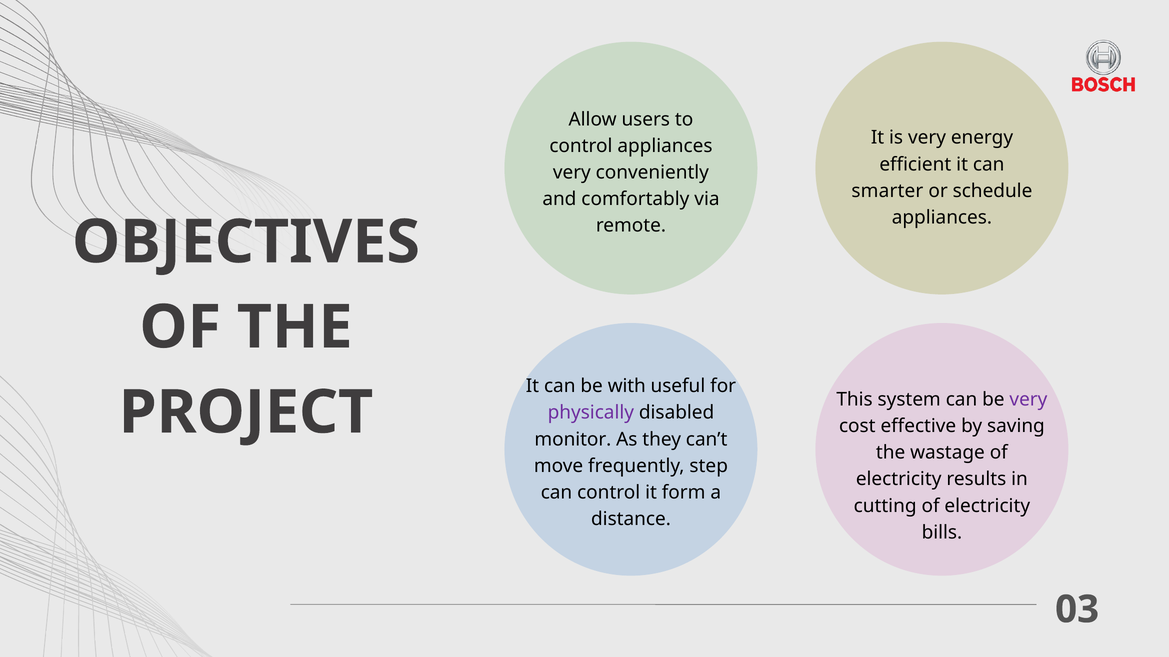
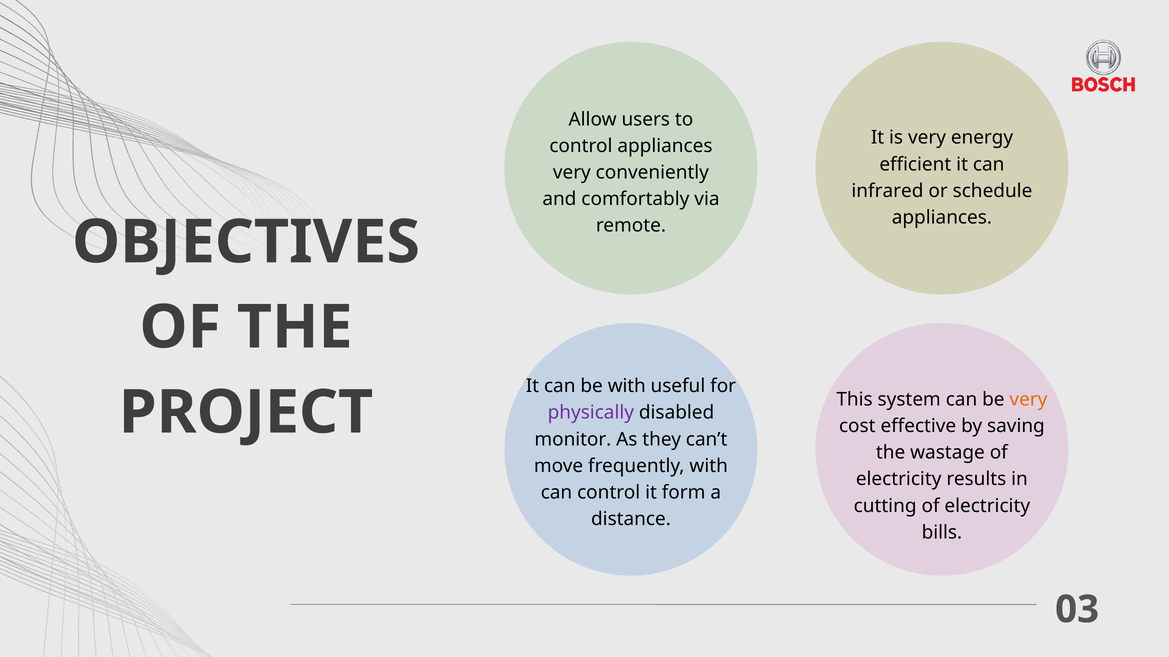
smarter: smarter -> infrared
very at (1028, 400) colour: purple -> orange
frequently step: step -> with
